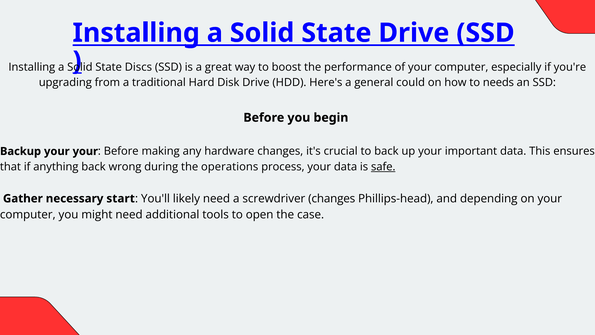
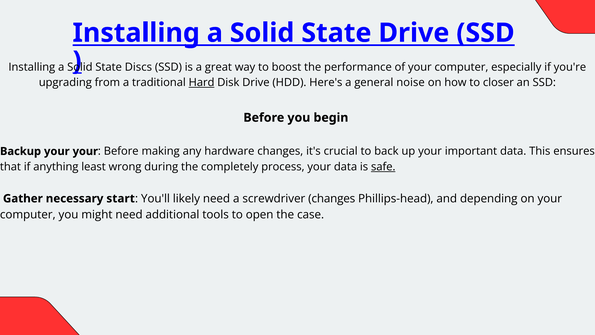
Hard underline: none -> present
could: could -> noise
needs: needs -> closer
anything back: back -> least
operations: operations -> completely
